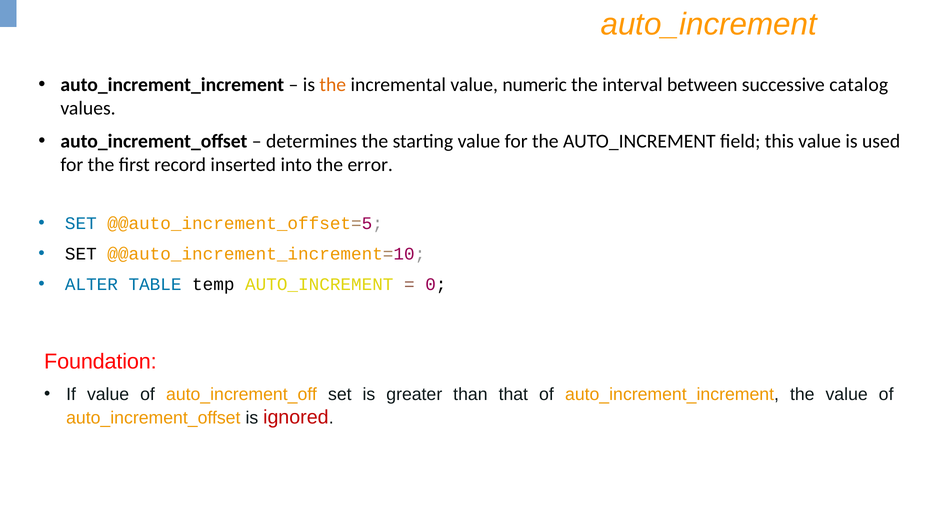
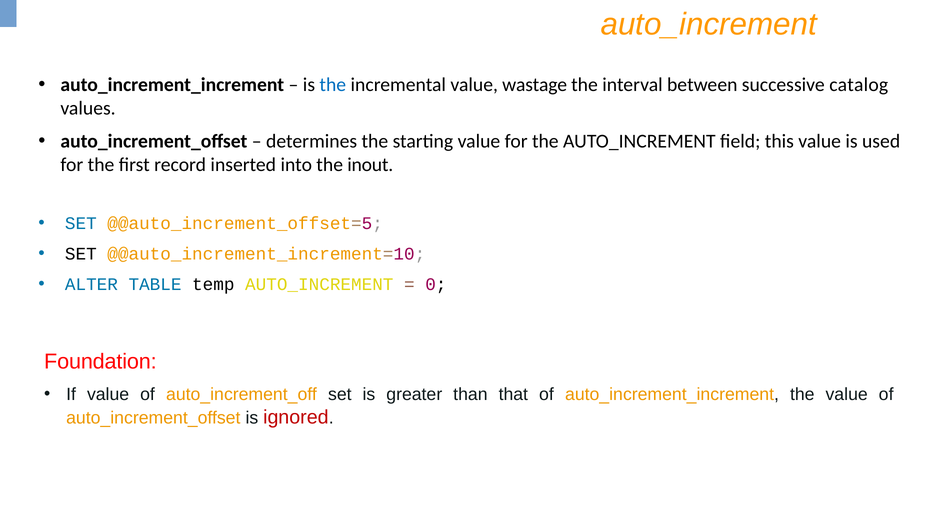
the at (333, 85) colour: orange -> blue
numeric: numeric -> wastage
error: error -> inout
